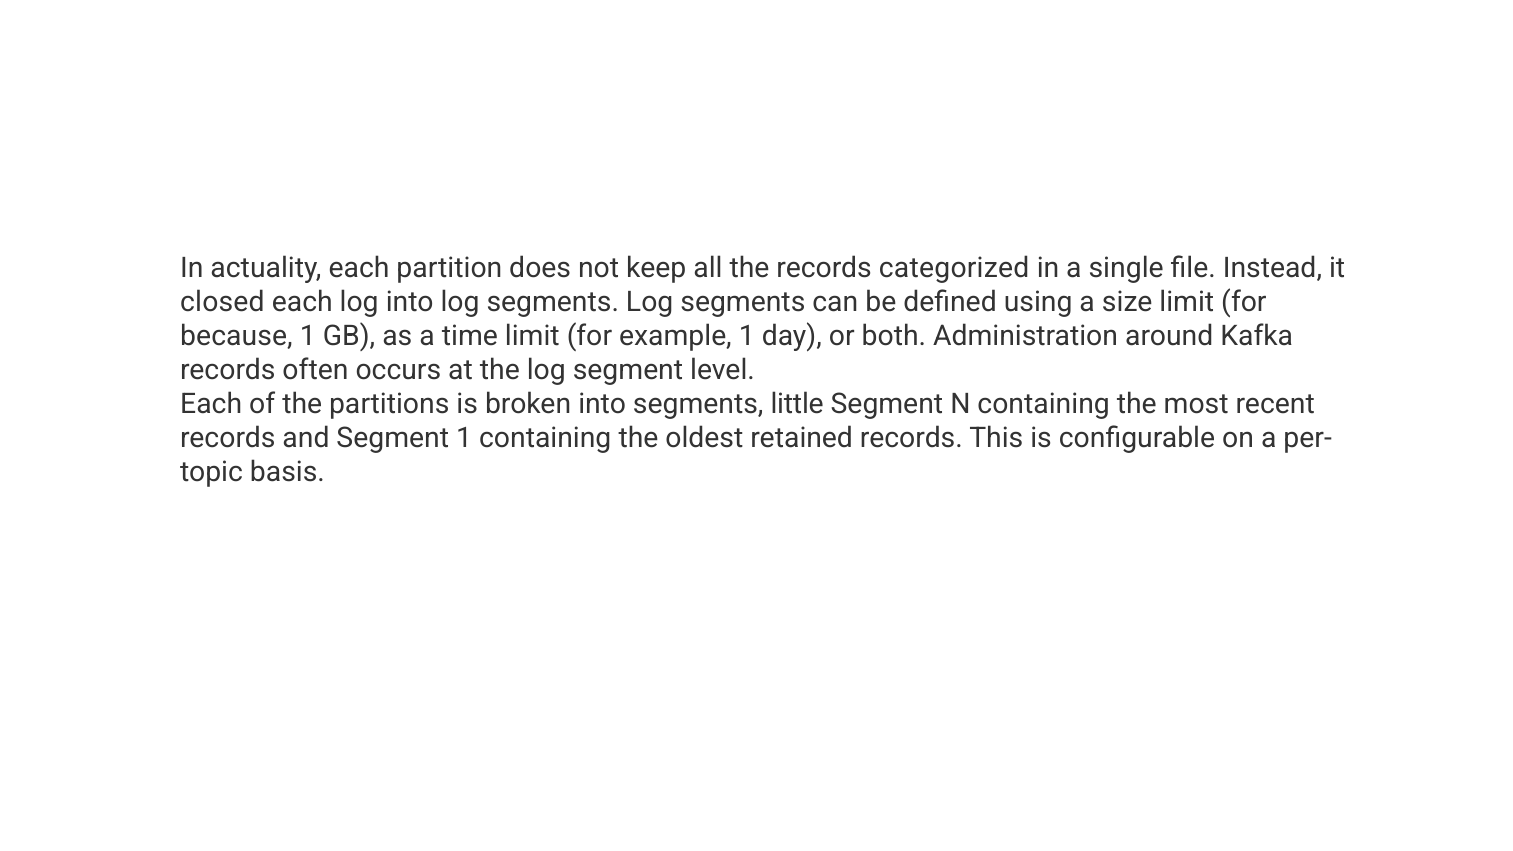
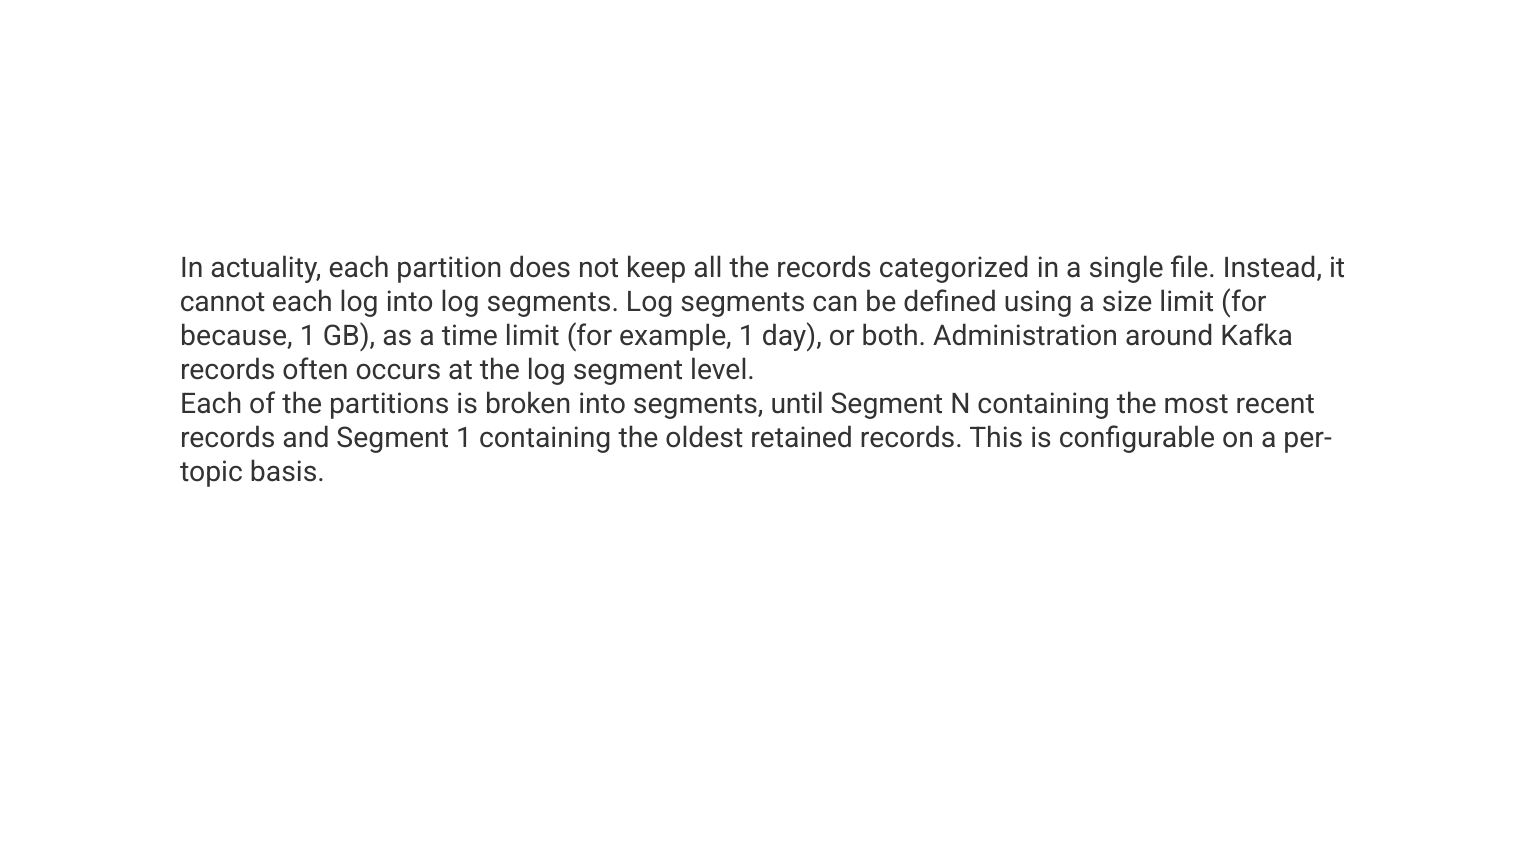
closed: closed -> cannot
little: little -> until
